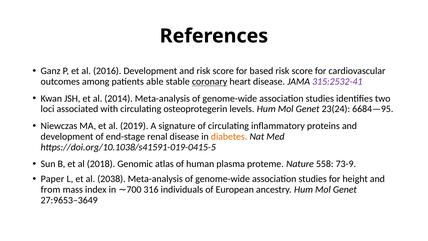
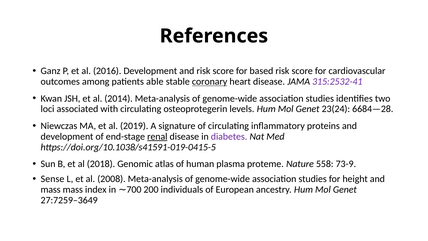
6684—95: 6684—95 -> 6684—28
renal underline: none -> present
diabetes colour: orange -> purple
Paper: Paper -> Sense
2038: 2038 -> 2008
from at (51, 189): from -> mass
316: 316 -> 200
27:9653–3649: 27:9653–3649 -> 27:7259–3649
